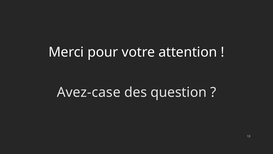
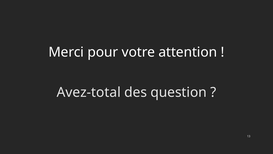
Avez-case: Avez-case -> Avez-total
